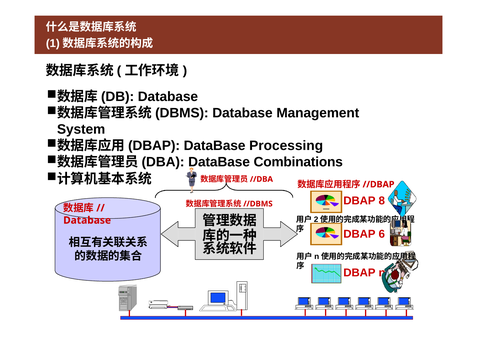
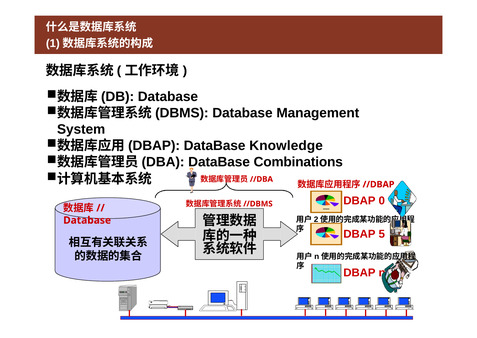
Processing: Processing -> Knowledge
8: 8 -> 0
6: 6 -> 5
